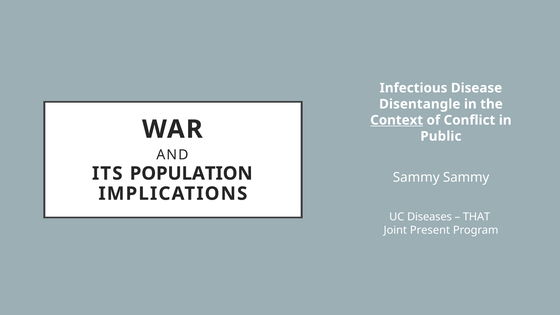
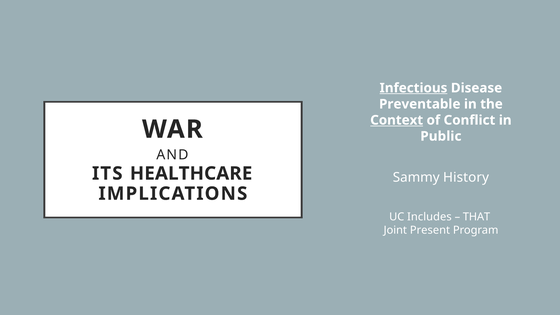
Infectious underline: none -> present
Disentangle: Disentangle -> Preventable
POPULATION: POPULATION -> HEALTHCARE
Sammy Sammy: Sammy -> History
Diseases: Diseases -> Includes
